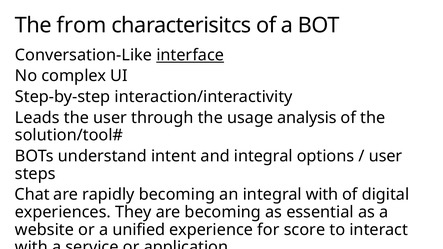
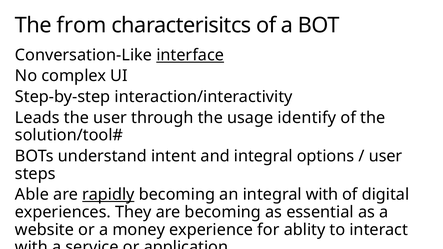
analysis: analysis -> identify
Chat: Chat -> Able
rapidly underline: none -> present
unified: unified -> money
score: score -> ablity
